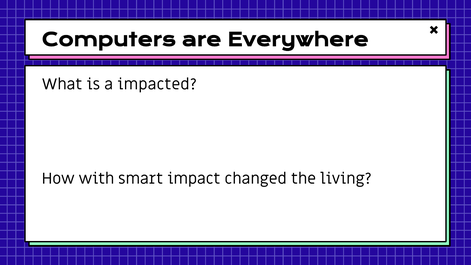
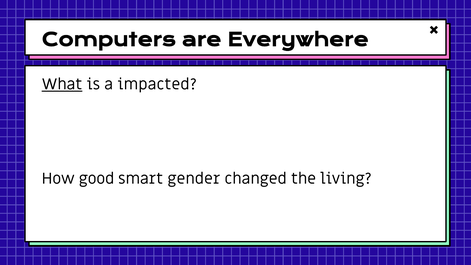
What underline: none -> present
with: with -> good
impact: impact -> gender
